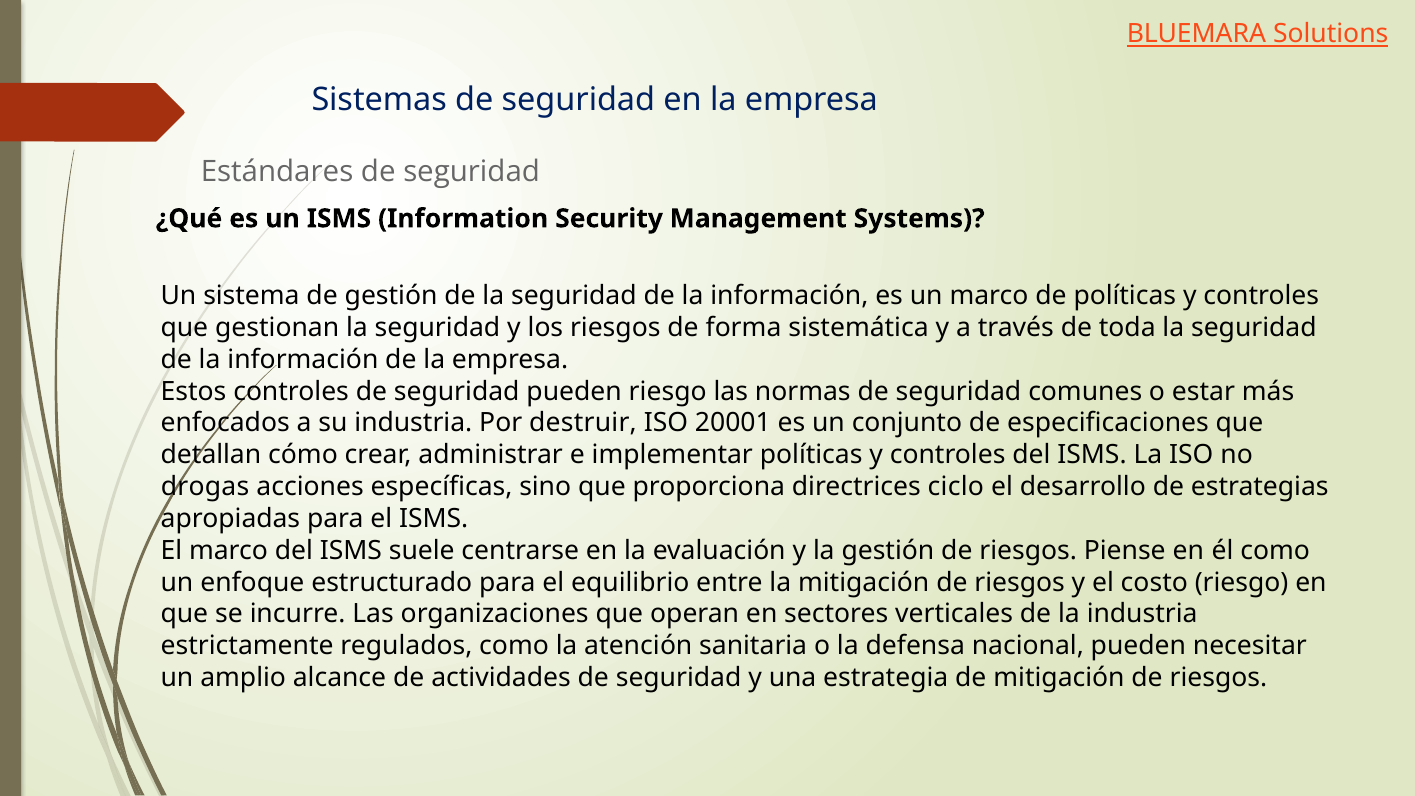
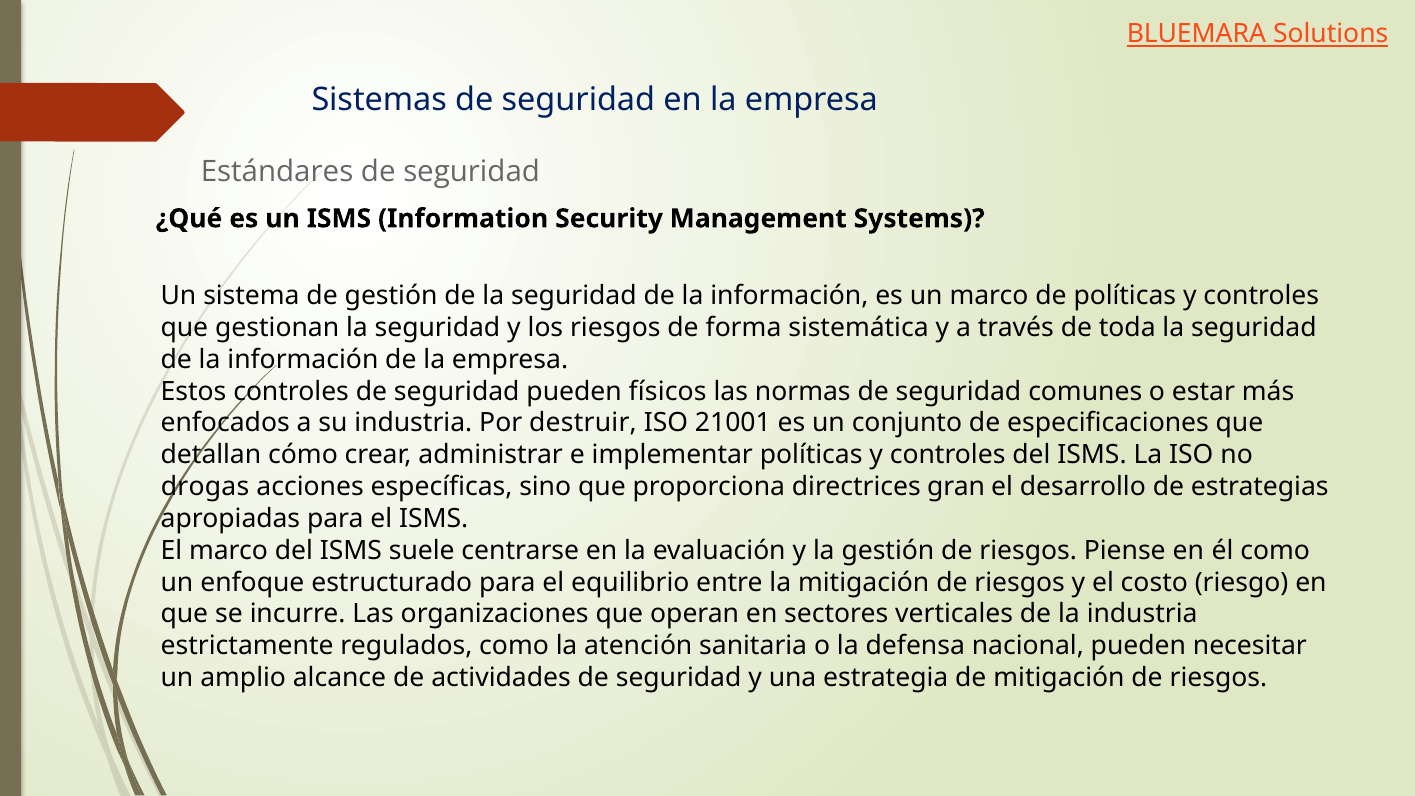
pueden riesgo: riesgo -> físicos
20001: 20001 -> 21001
ciclo: ciclo -> gran
